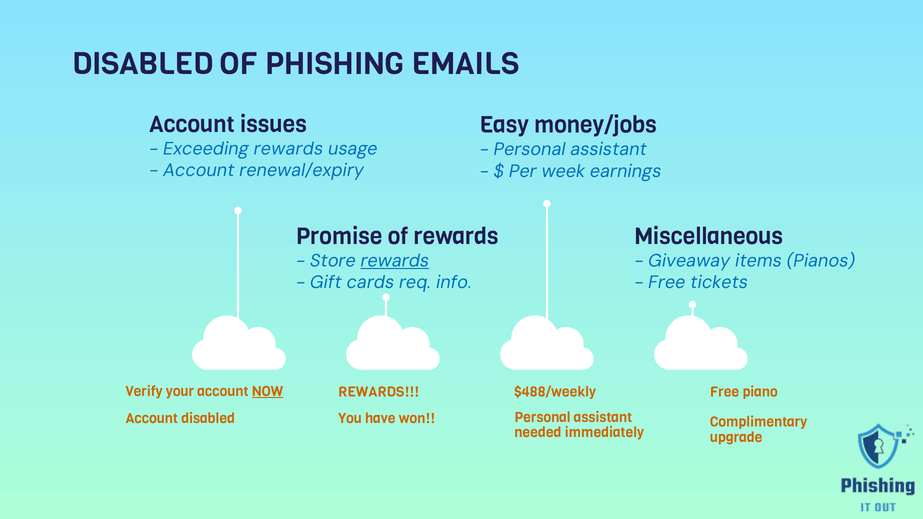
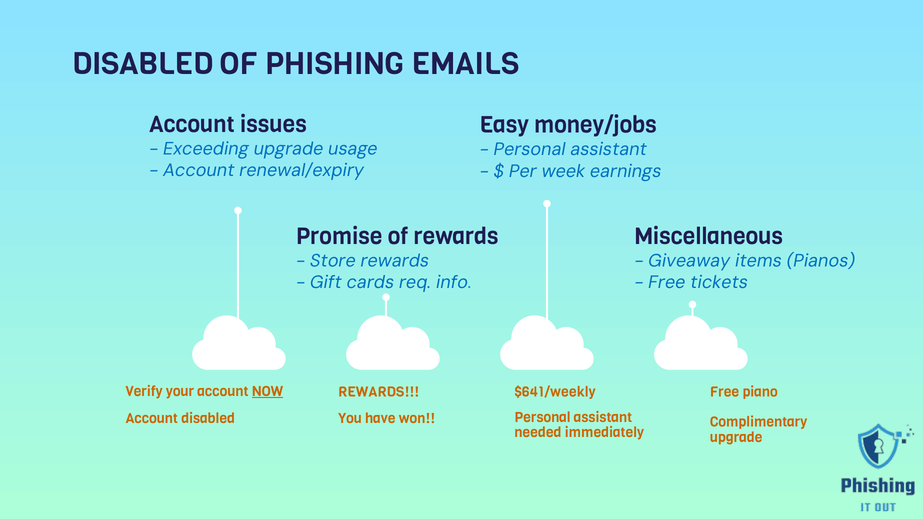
Exceeding rewards: rewards -> upgrade
rewards at (395, 261) underline: present -> none
$488/weekly: $488/weekly -> $641/weekly
